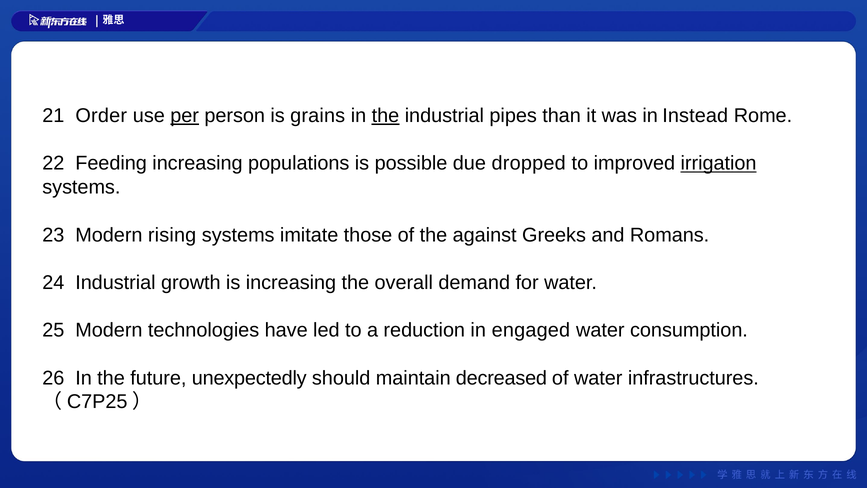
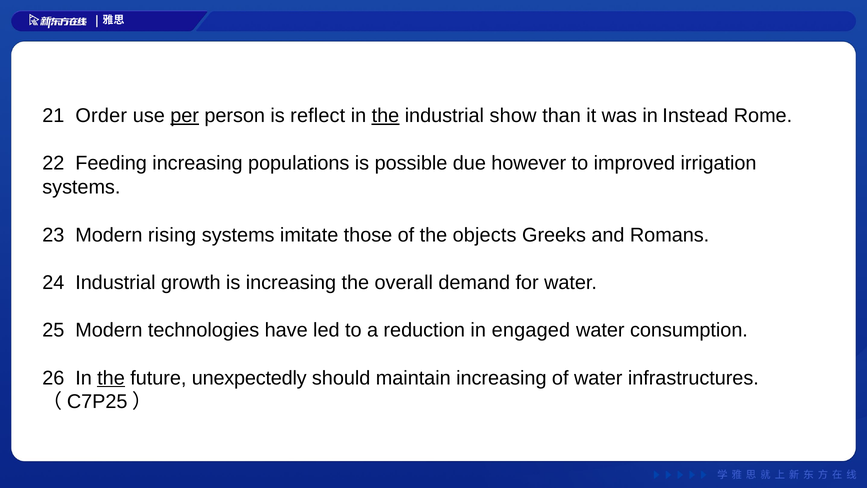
grains: grains -> reflect
pipes: pipes -> show
dropped: dropped -> however
irrigation underline: present -> none
against: against -> objects
the at (111, 378) underline: none -> present
maintain decreased: decreased -> increasing
